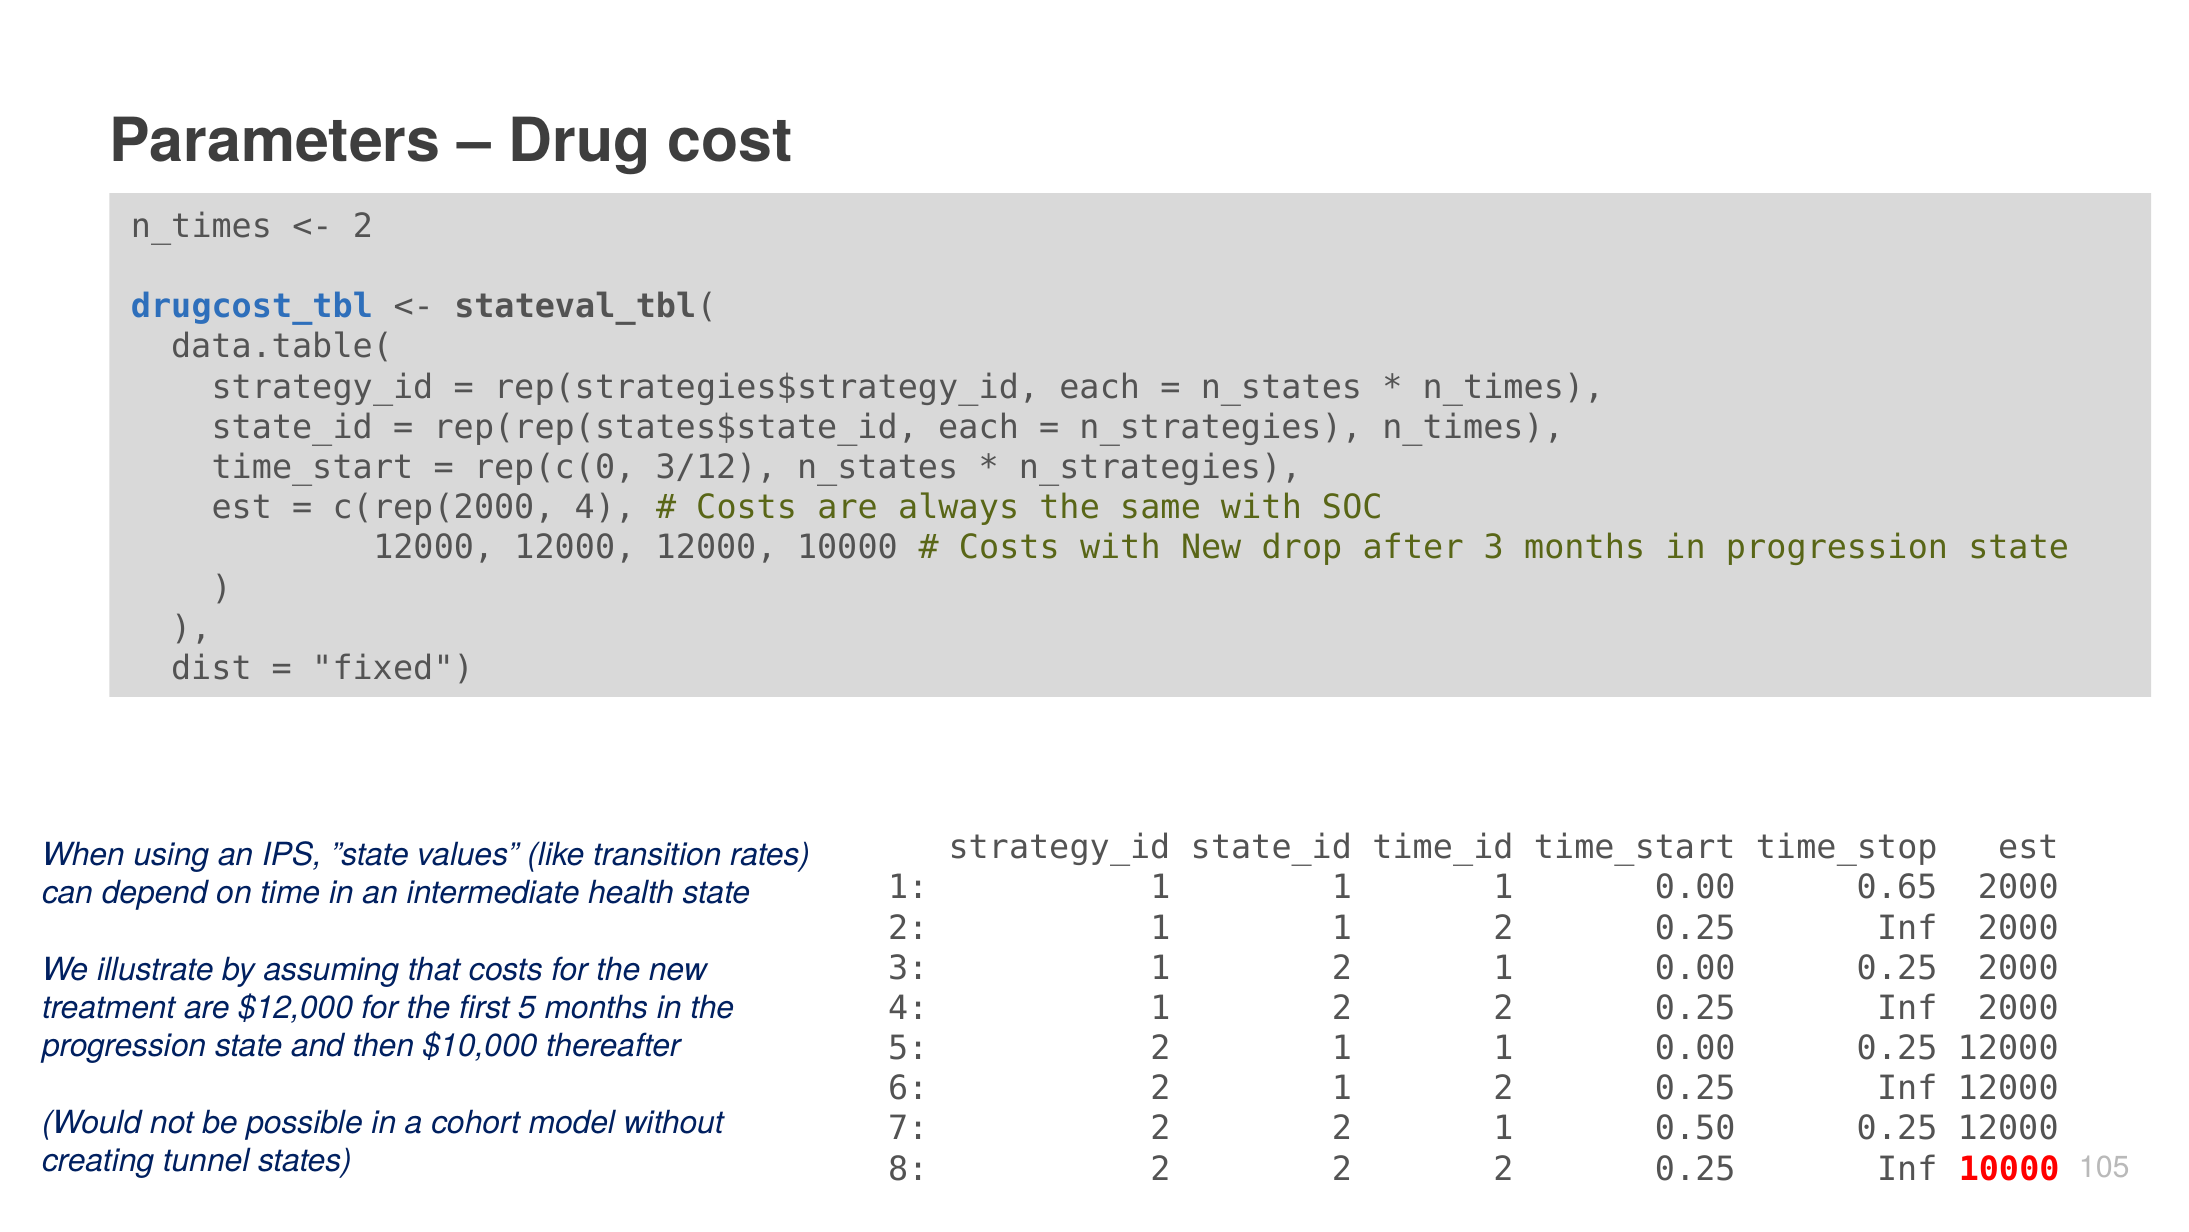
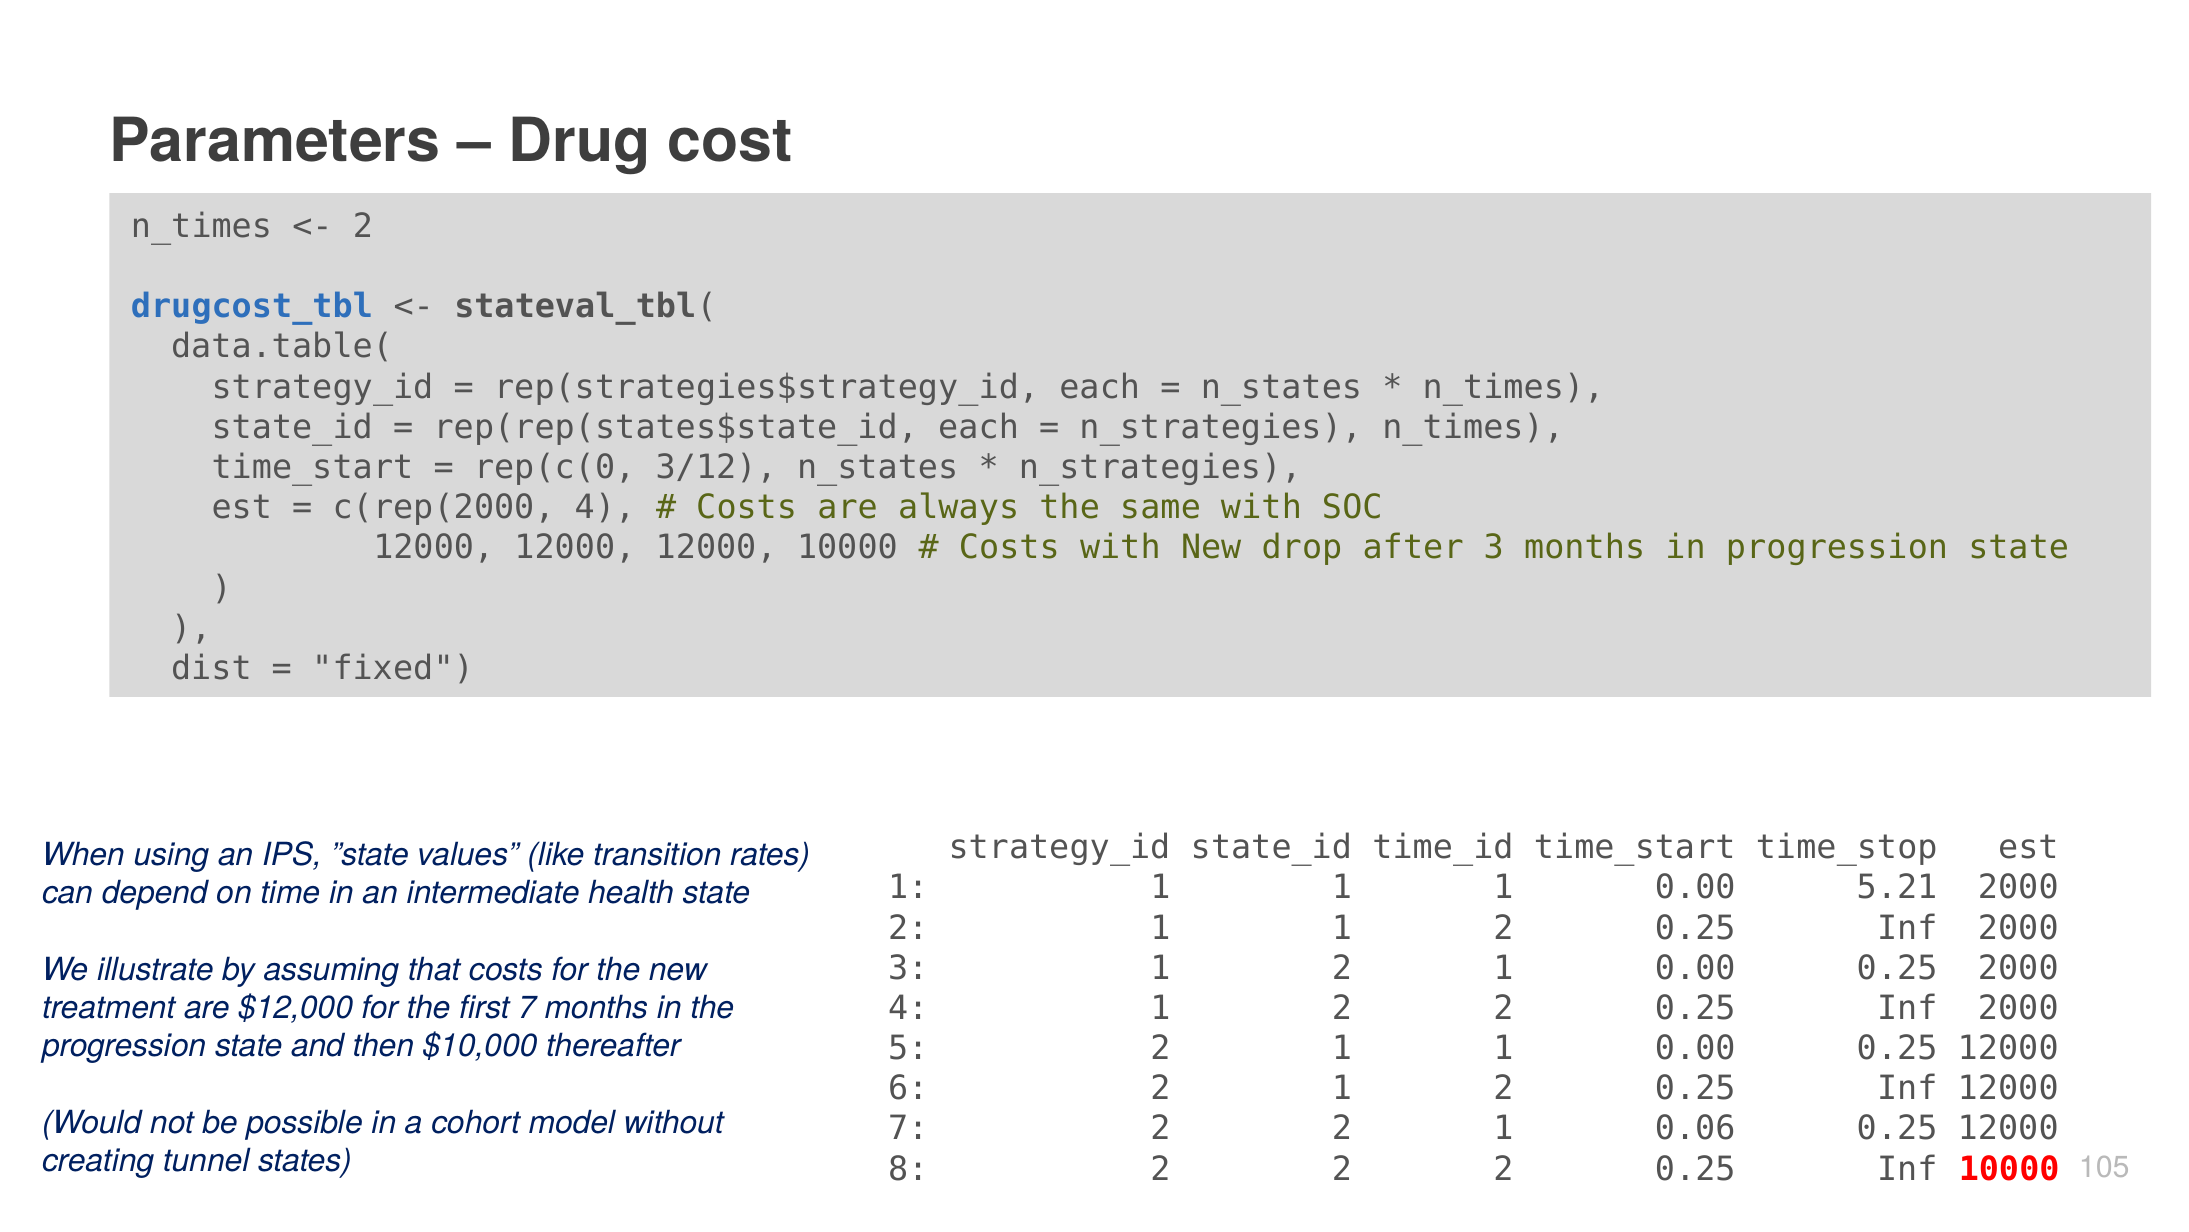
0.65: 0.65 -> 5.21
first 5: 5 -> 7
0.50: 0.50 -> 0.06
